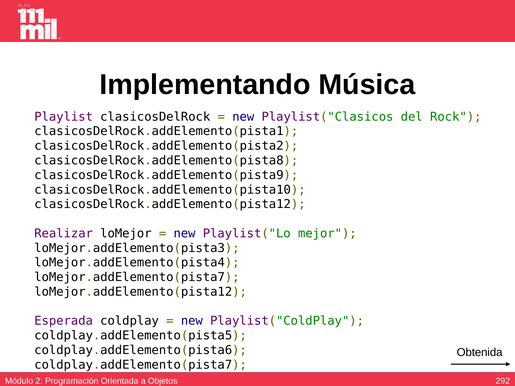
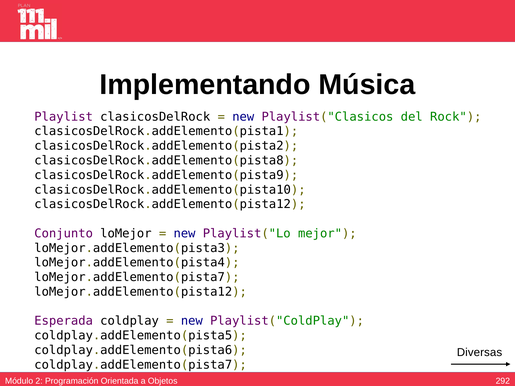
Realizar: Realizar -> Conjunto
Obtenida: Obtenida -> Diversas
